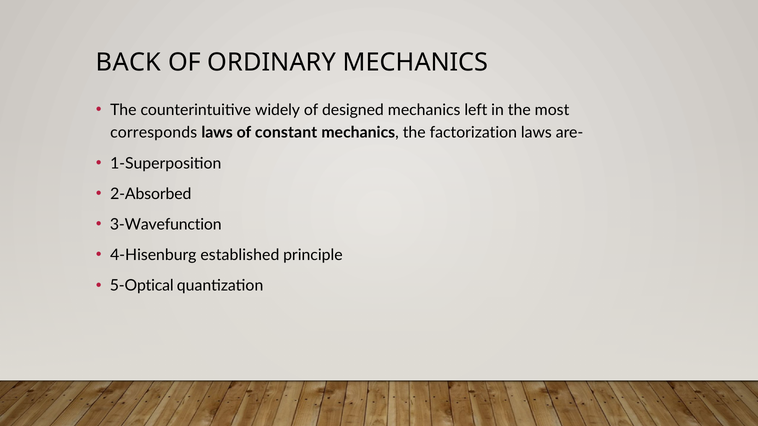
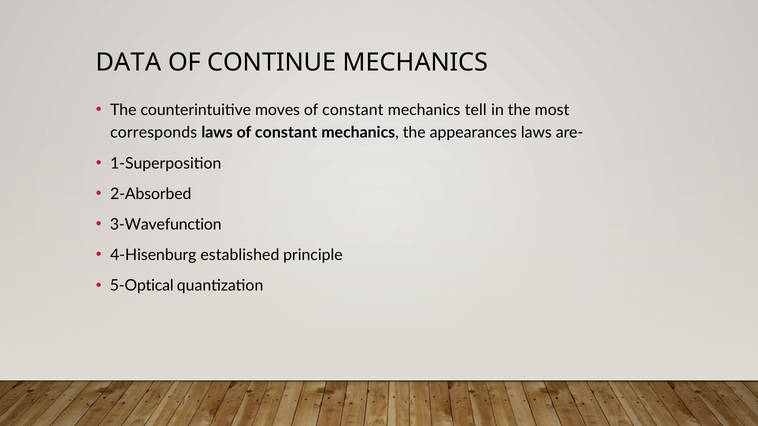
BACK: BACK -> DATA
ORDINARY: ORDINARY -> CONTINUE
widely: widely -> moves
designed at (353, 110): designed -> constant
left: left -> tell
factorization: factorization -> appearances
